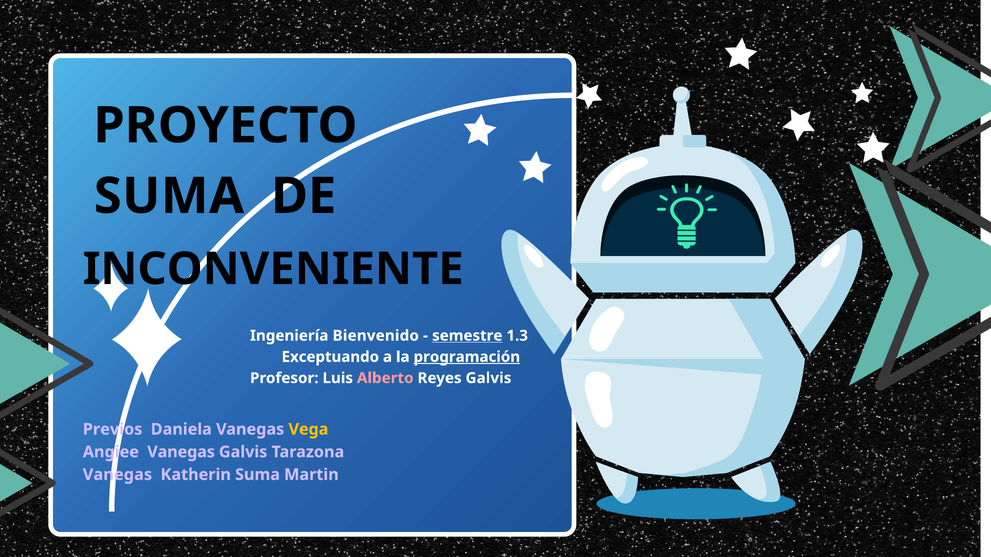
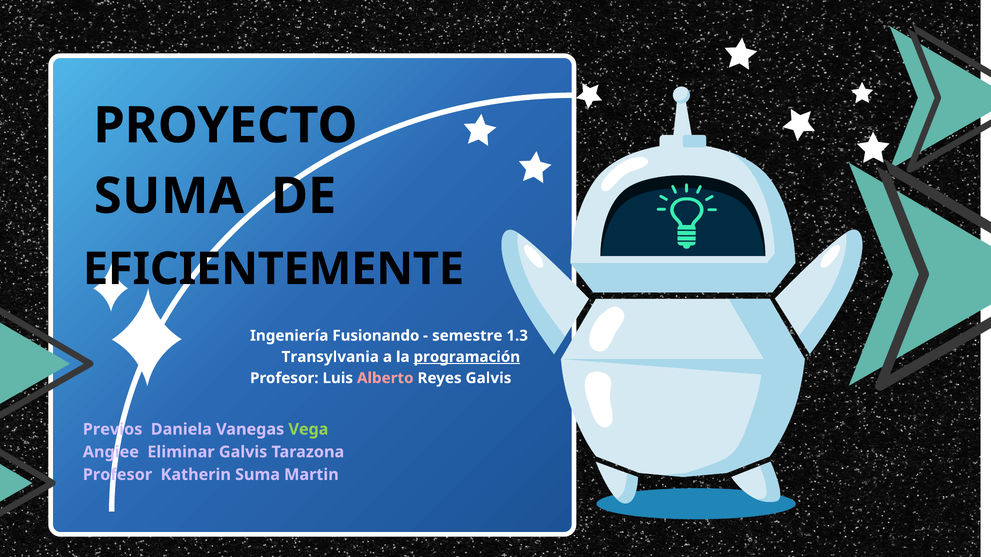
INCONVENIENTE: INCONVENIENTE -> EFICIENTEMENTE
Bienvenido: Bienvenido -> Fusionando
semestre underline: present -> none
Exceptuando: Exceptuando -> Transylvania
Vega colour: yellow -> light green
Angiee Vanegas: Vanegas -> Eliminar
Vanegas at (117, 475): Vanegas -> Profesor
